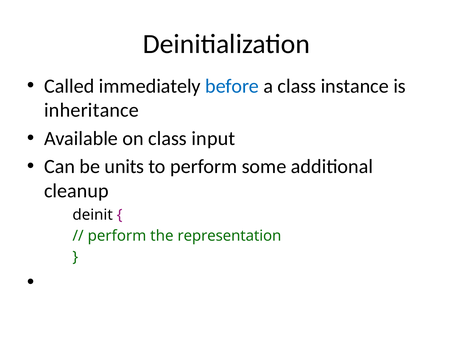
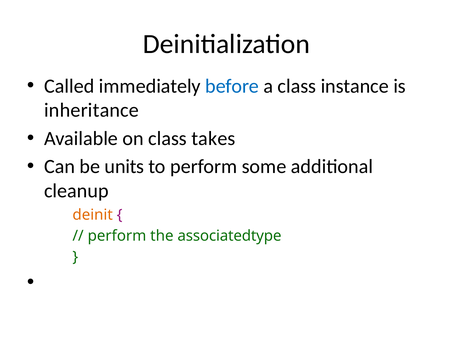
input: input -> takes
deinit colour: black -> orange
representation: representation -> associatedtype
